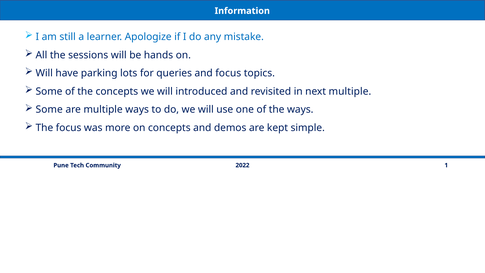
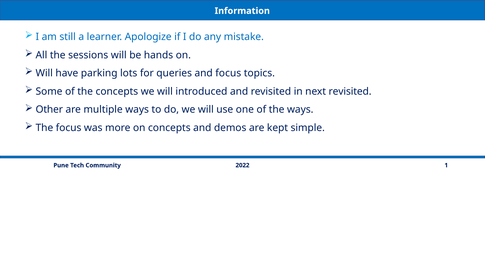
next multiple: multiple -> revisited
Some at (49, 110): Some -> Other
